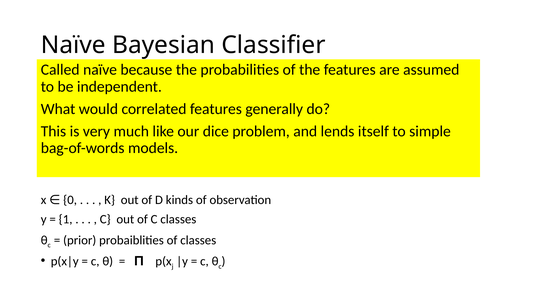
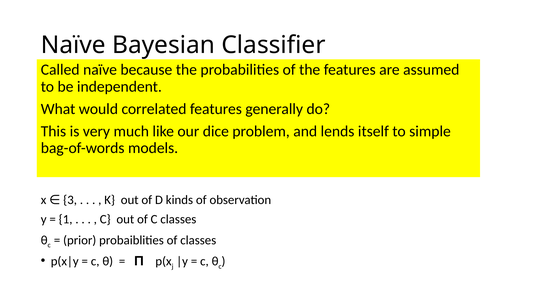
0: 0 -> 3
